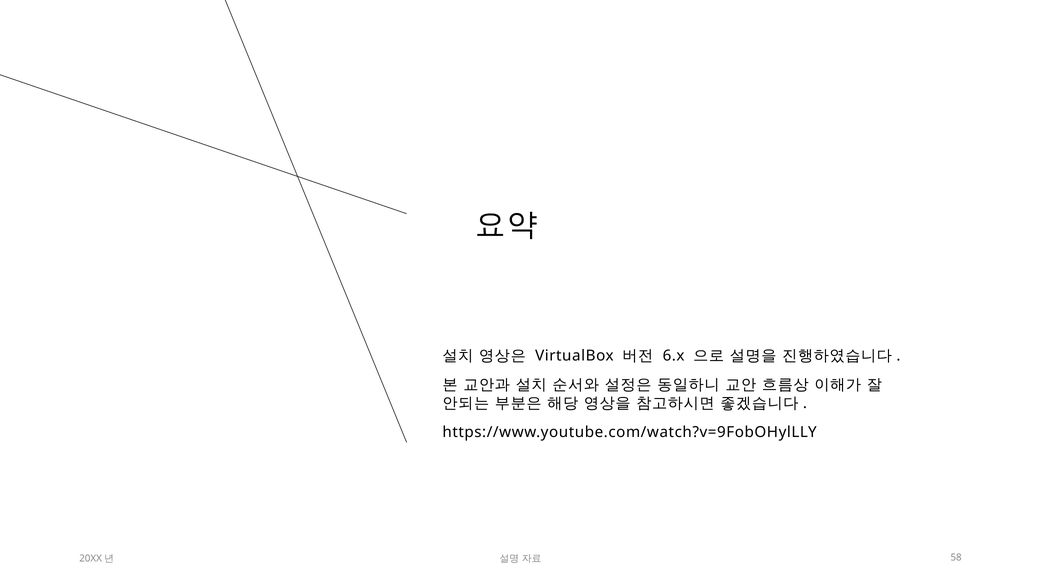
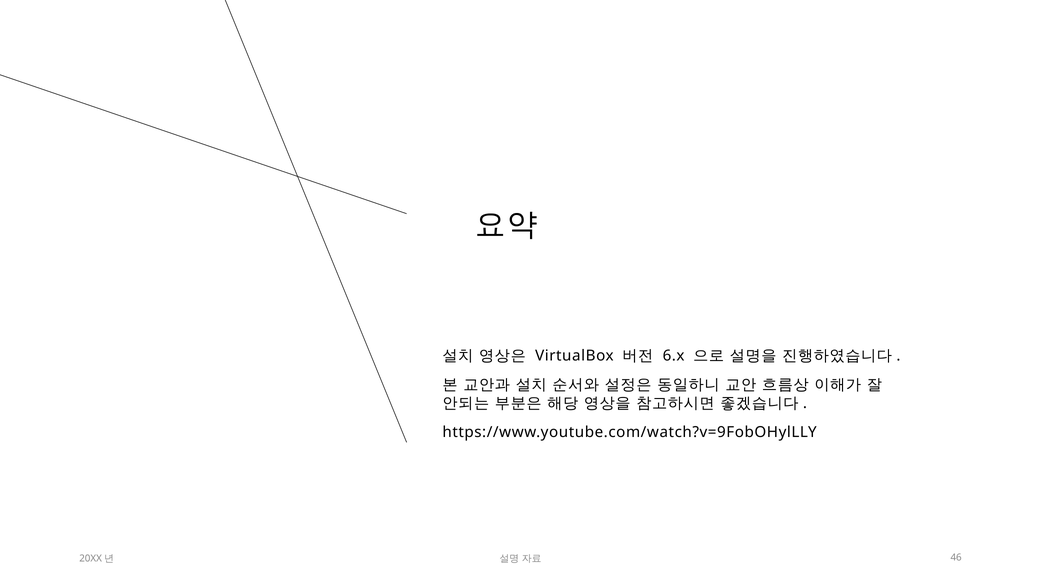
58: 58 -> 46
